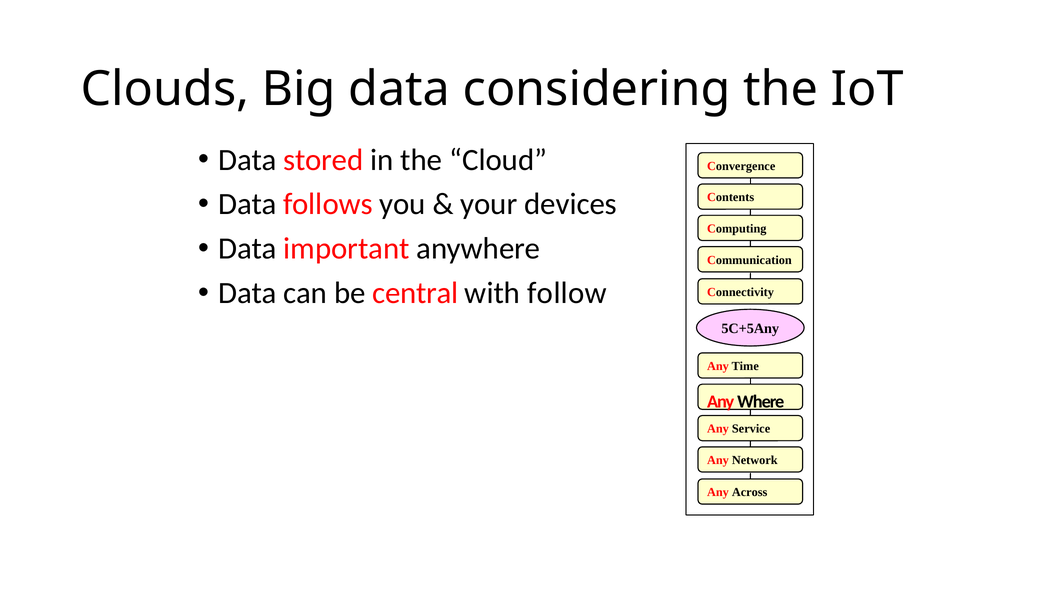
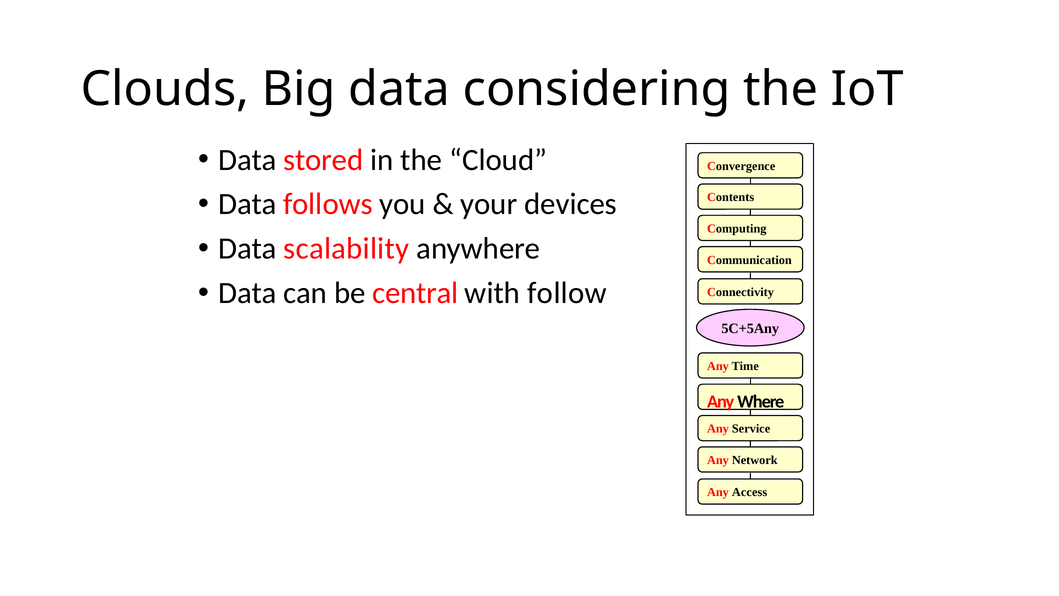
important: important -> scalability
Across: Across -> Access
